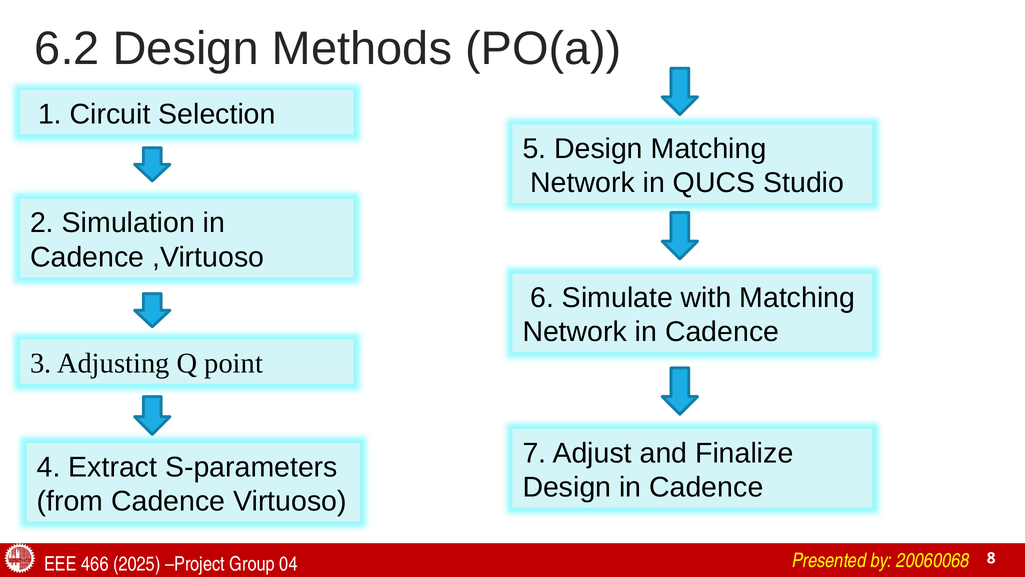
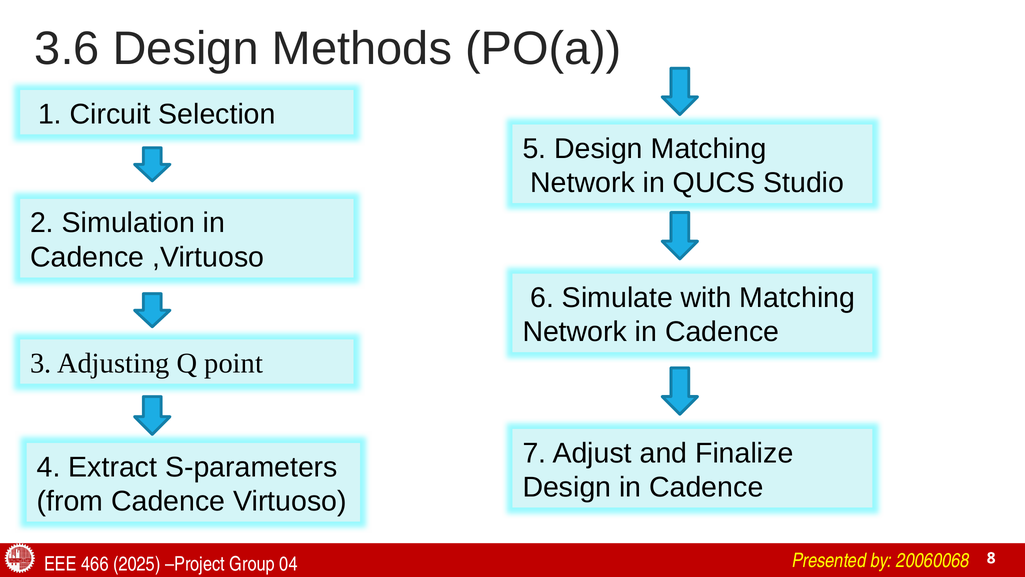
6.2: 6.2 -> 3.6
